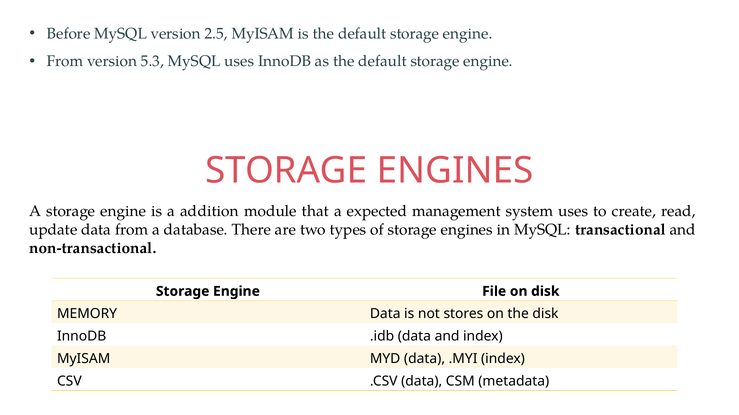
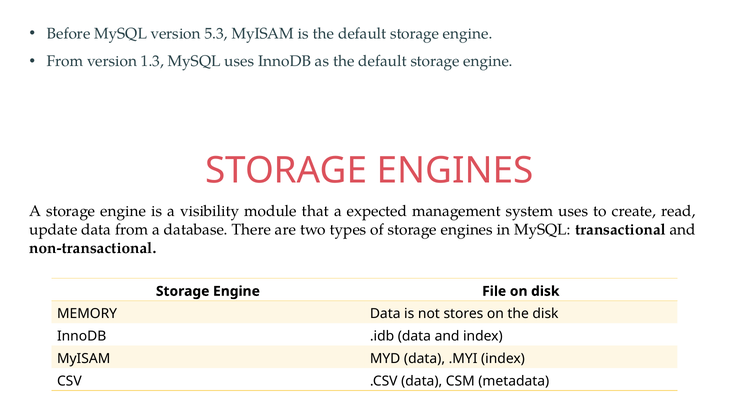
2.5: 2.5 -> 5.3
5.3: 5.3 -> 1.3
addition: addition -> visibility
